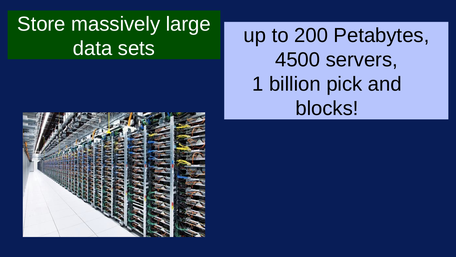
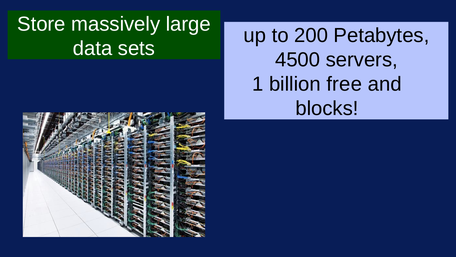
pick: pick -> free
